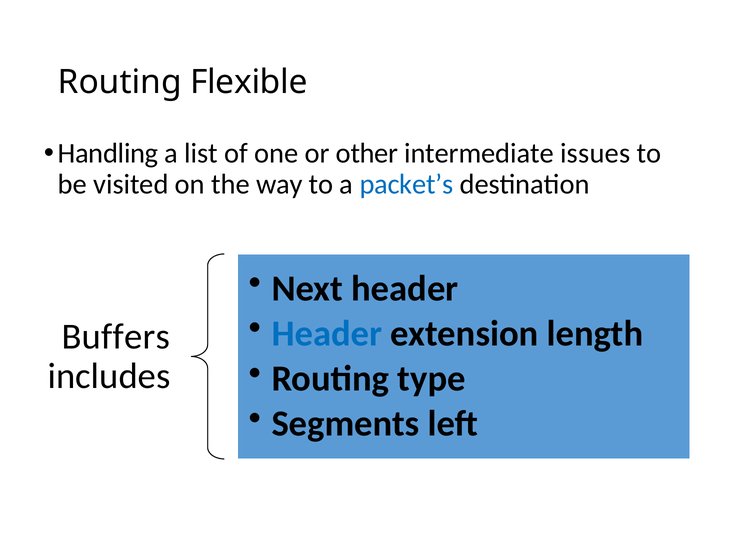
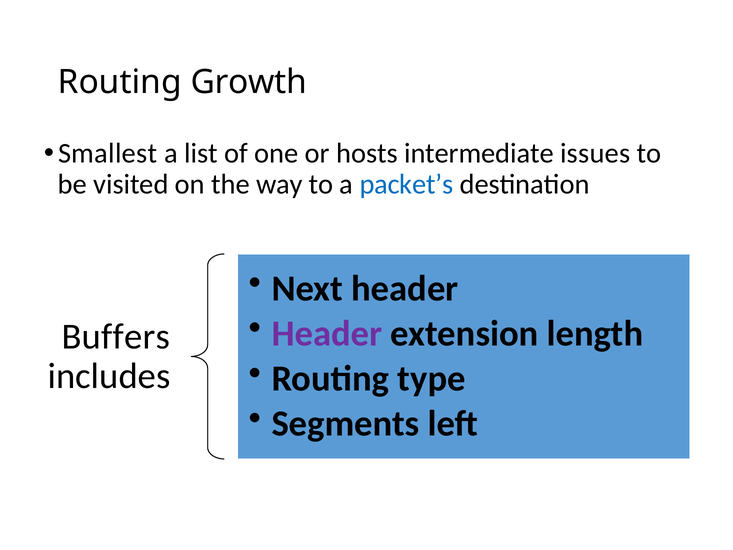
Flexible: Flexible -> Growth
Handling: Handling -> Smallest
other: other -> hosts
Header at (327, 333) colour: blue -> purple
